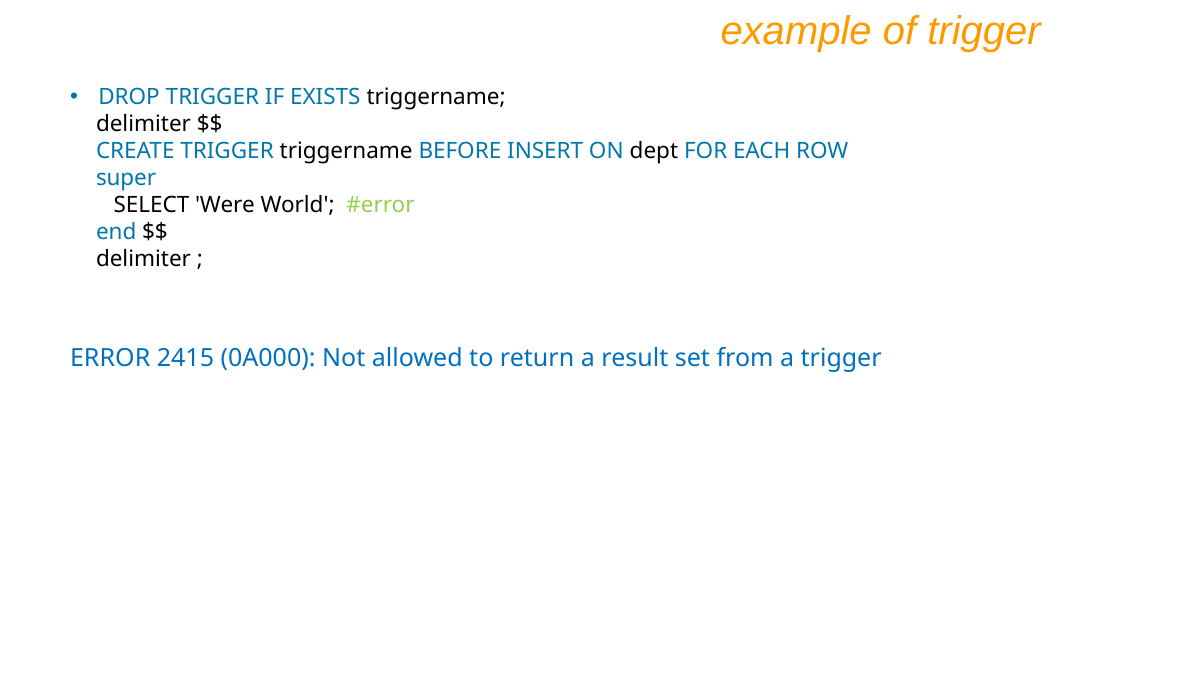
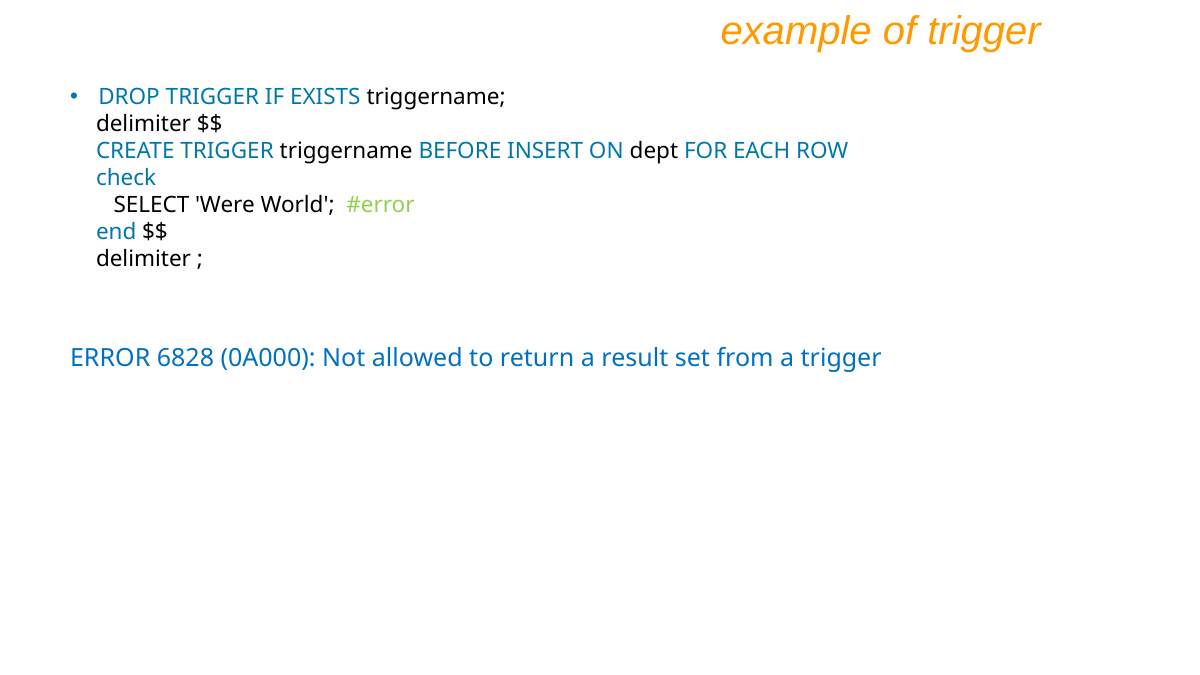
super: super -> check
2415: 2415 -> 6828
